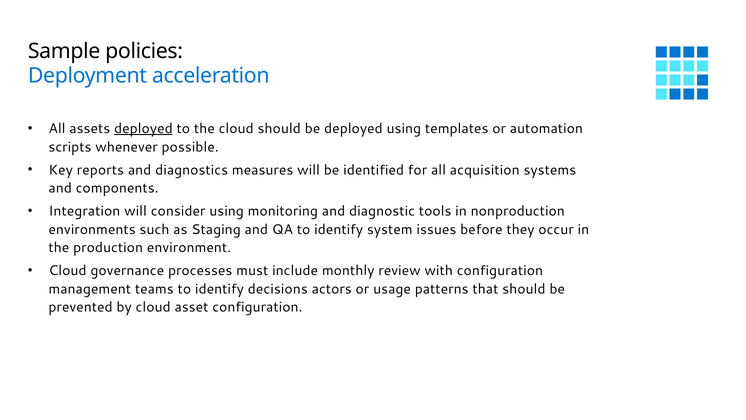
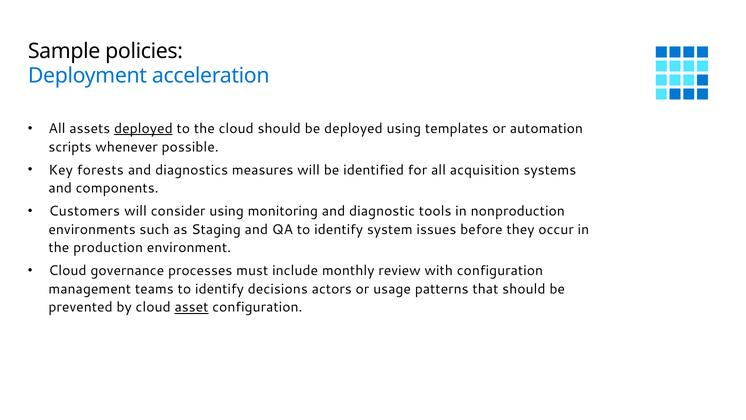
reports: reports -> forests
Integration: Integration -> Customers
asset underline: none -> present
